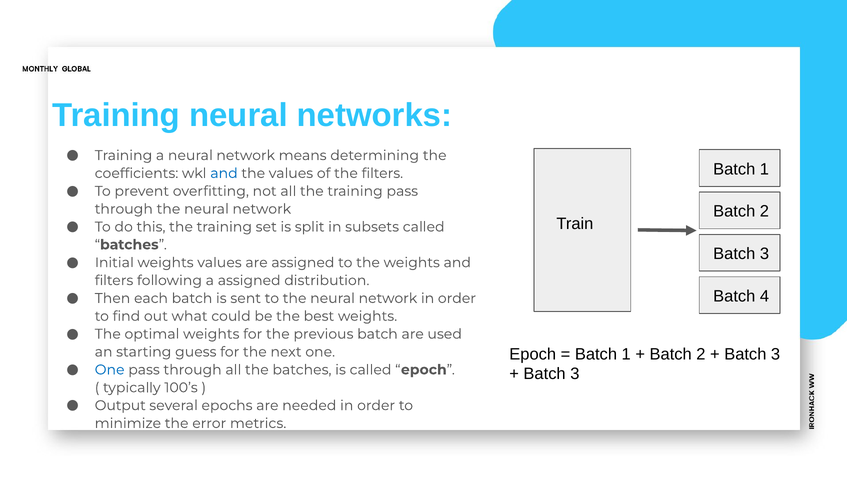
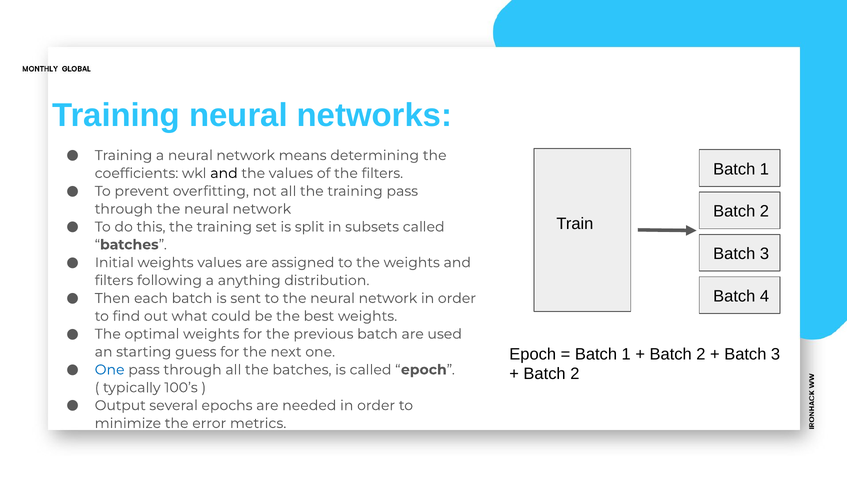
and at (224, 173) colour: blue -> black
a assigned: assigned -> anything
3 at (575, 374): 3 -> 2
